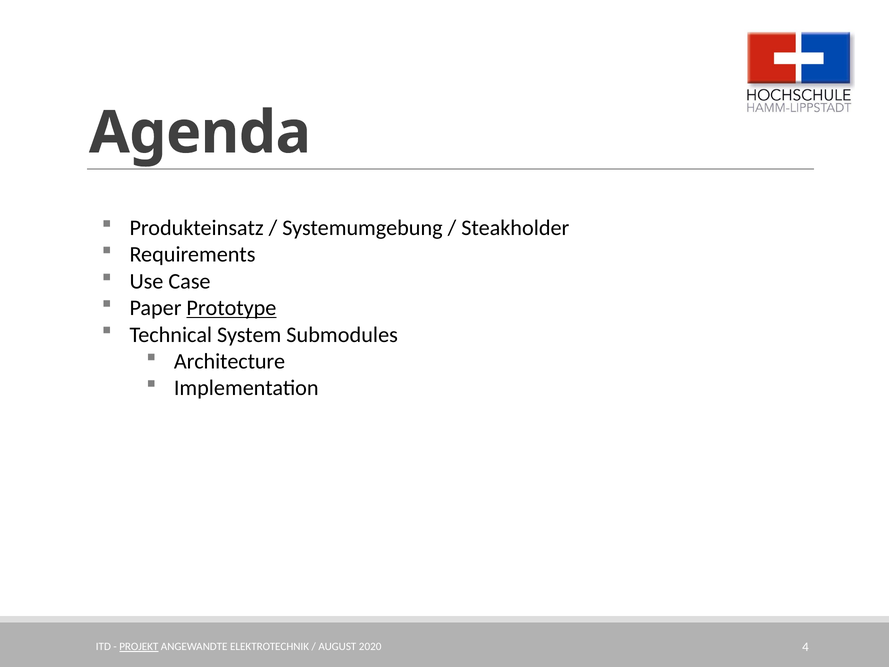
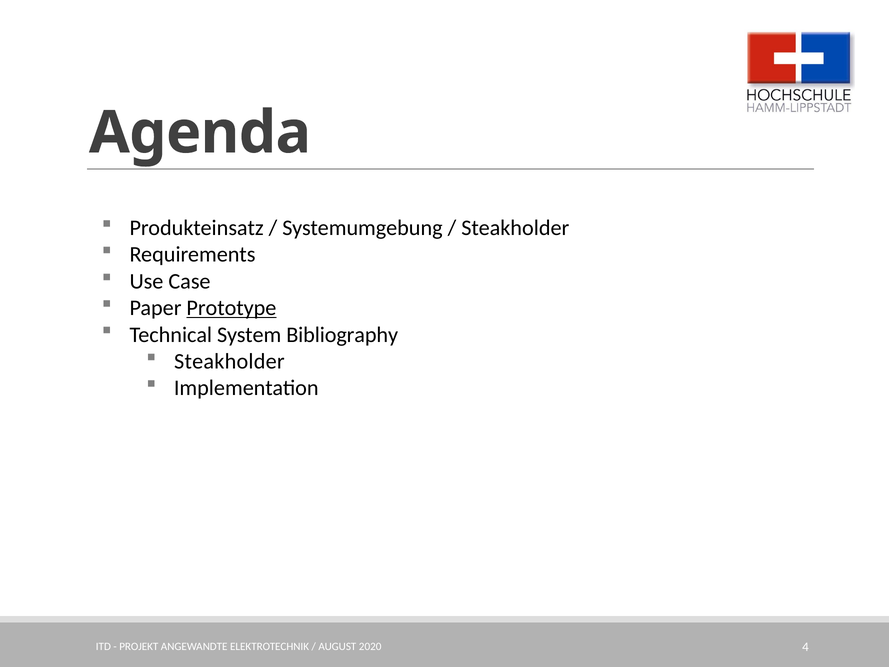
Submodules: Submodules -> Bibliography
Architecture at (230, 361): Architecture -> Steakholder
PROJEKT underline: present -> none
